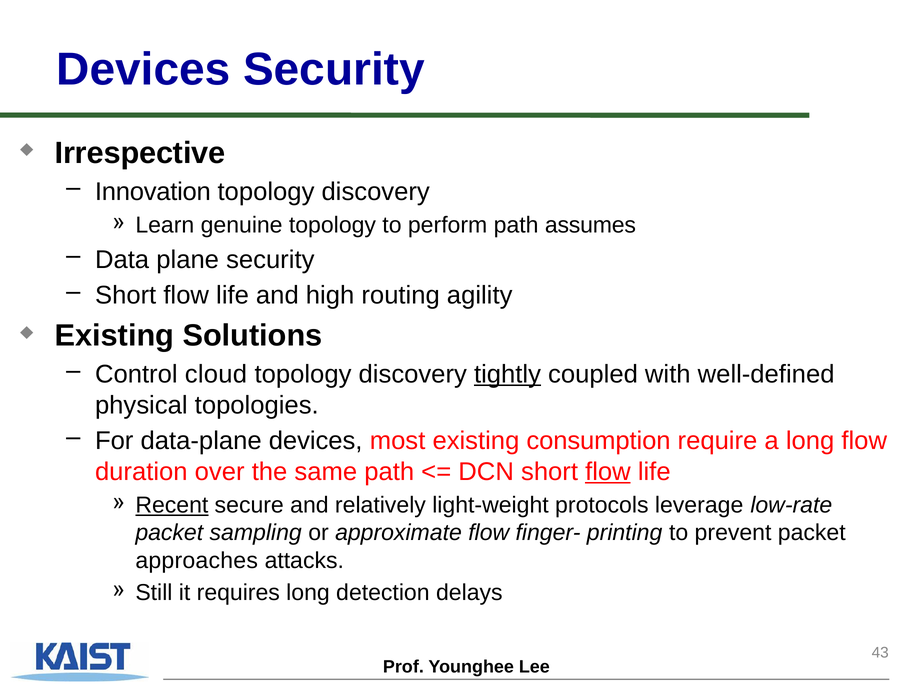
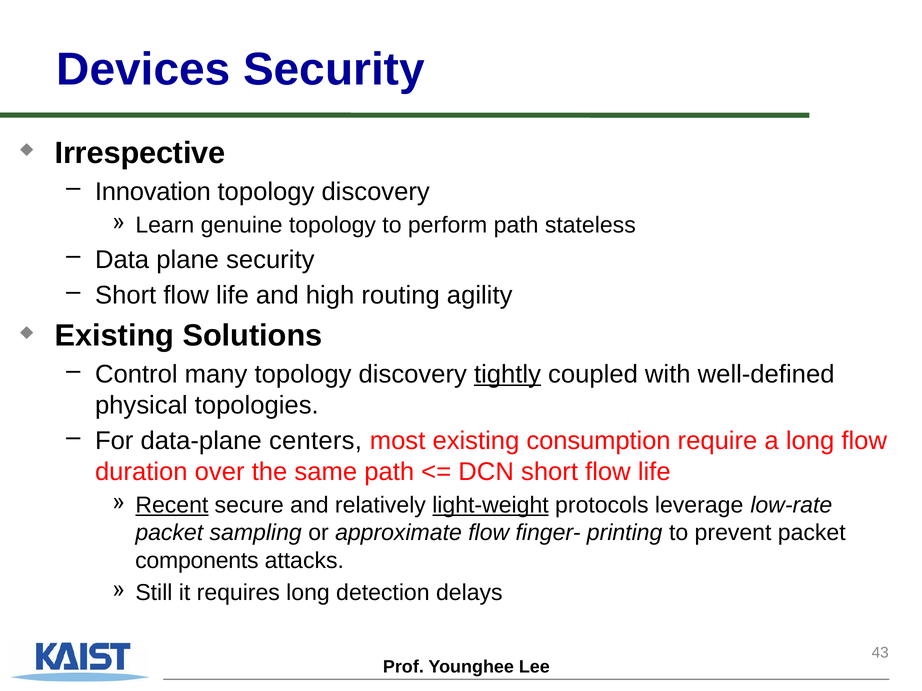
assumes: assumes -> stateless
cloud: cloud -> many
data-plane devices: devices -> centers
flow at (608, 472) underline: present -> none
light-weight underline: none -> present
approaches: approaches -> components
